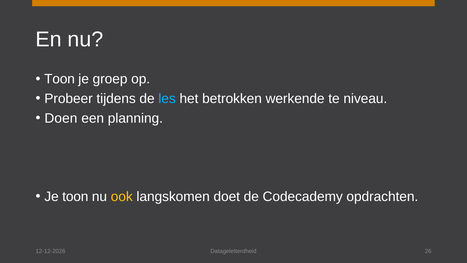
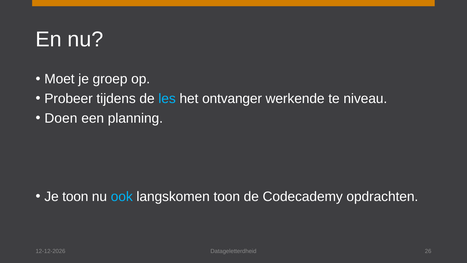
Toon at (60, 79): Toon -> Moet
betrokken: betrokken -> ontvanger
ook colour: yellow -> light blue
langskomen doet: doet -> toon
